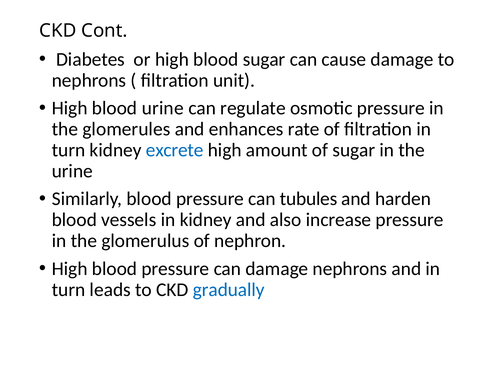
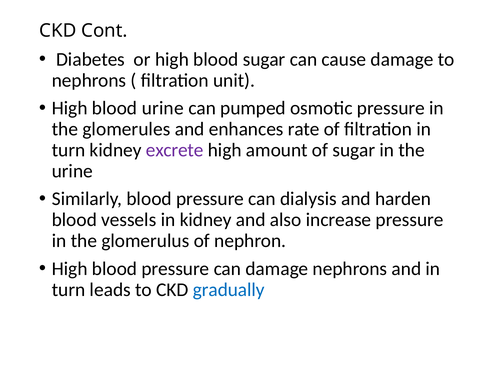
regulate: regulate -> pumped
excrete colour: blue -> purple
tubules: tubules -> dialysis
